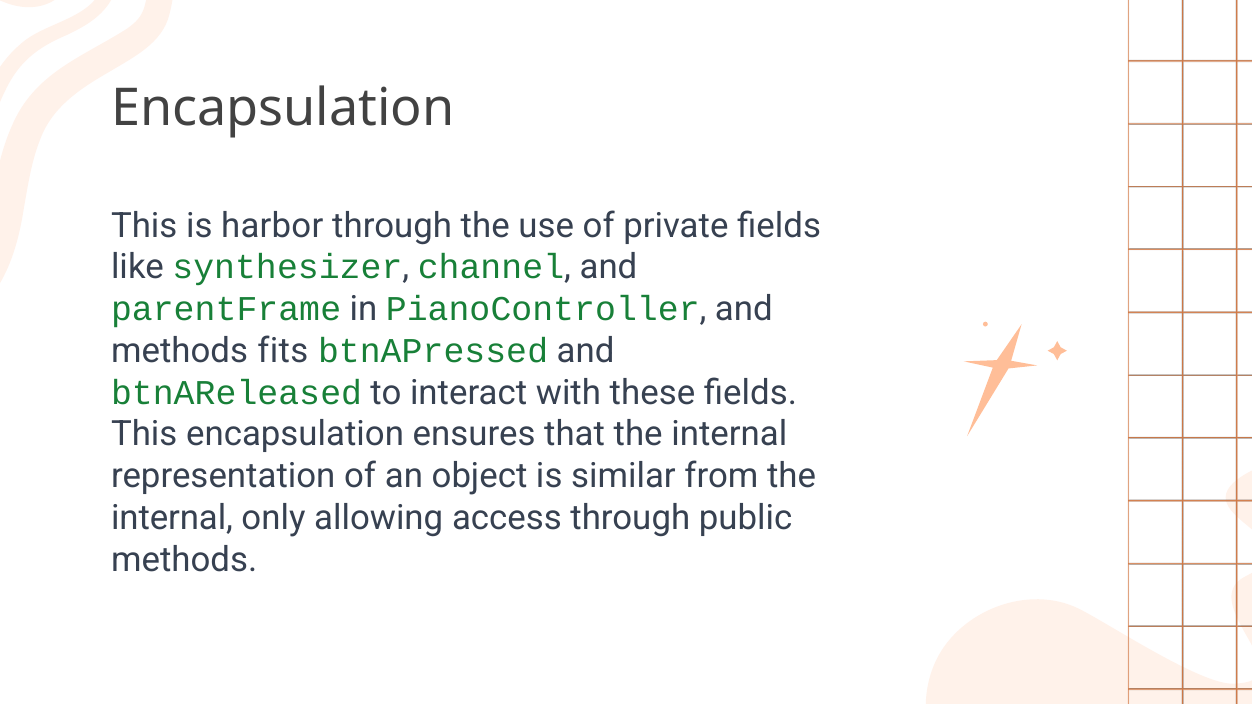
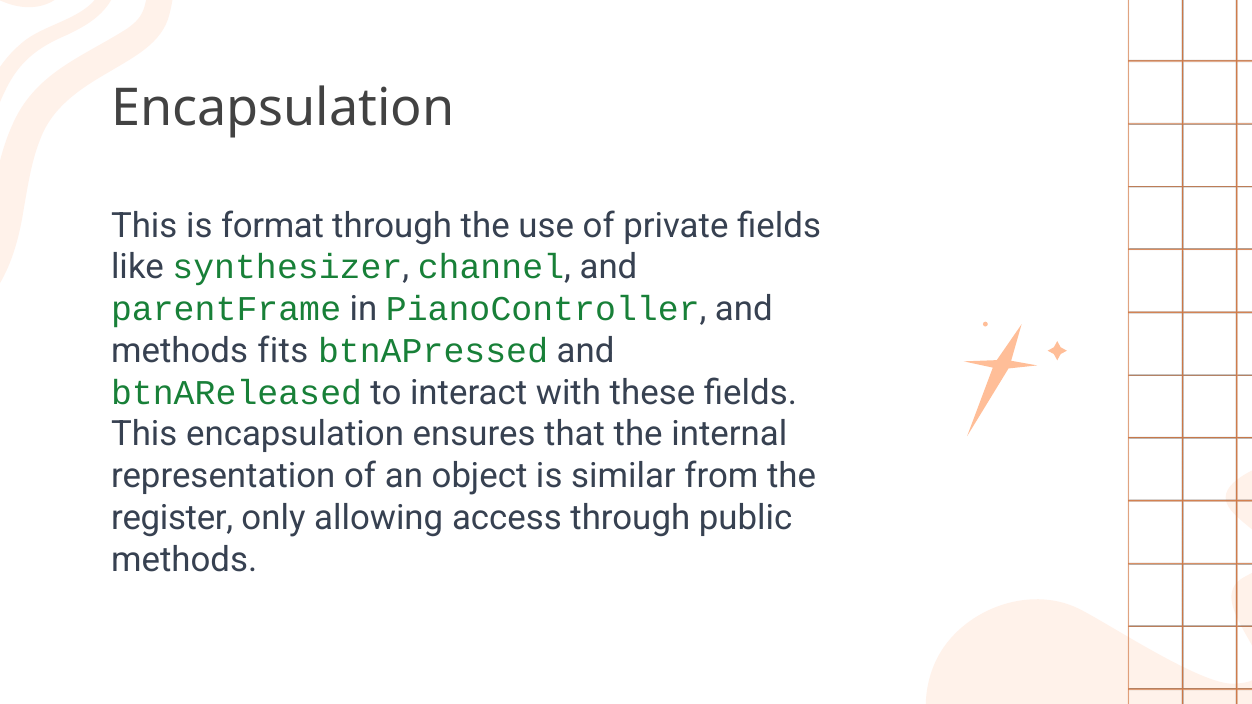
harbor: harbor -> format
internal at (172, 518): internal -> register
